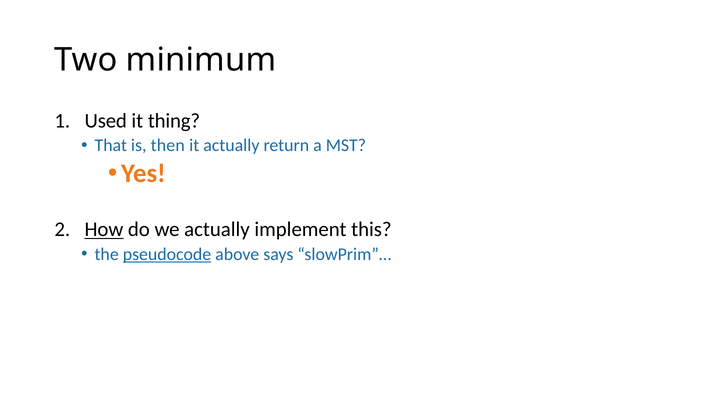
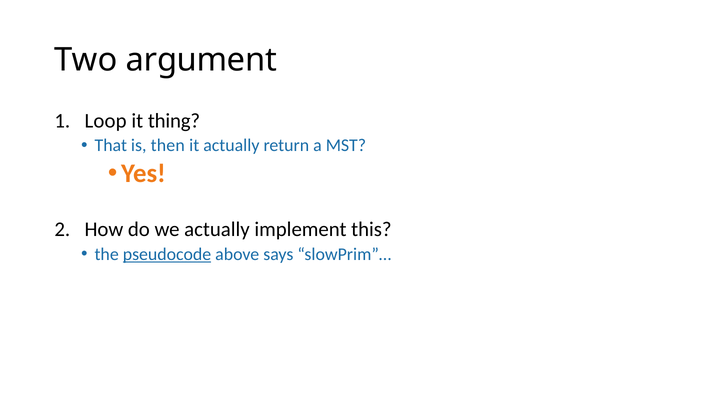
minimum: minimum -> argument
Used: Used -> Loop
How underline: present -> none
